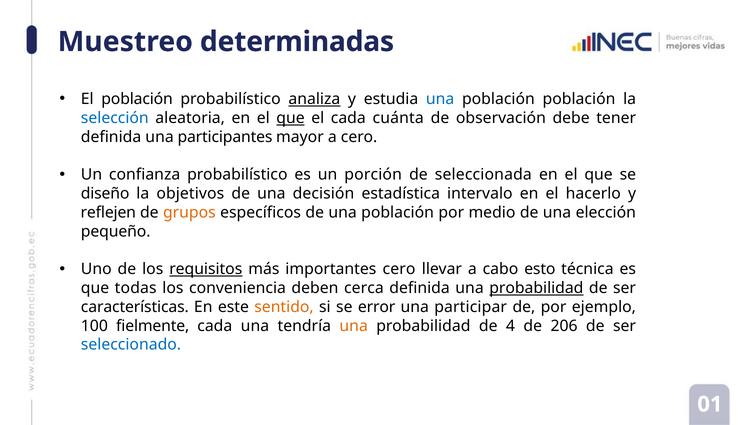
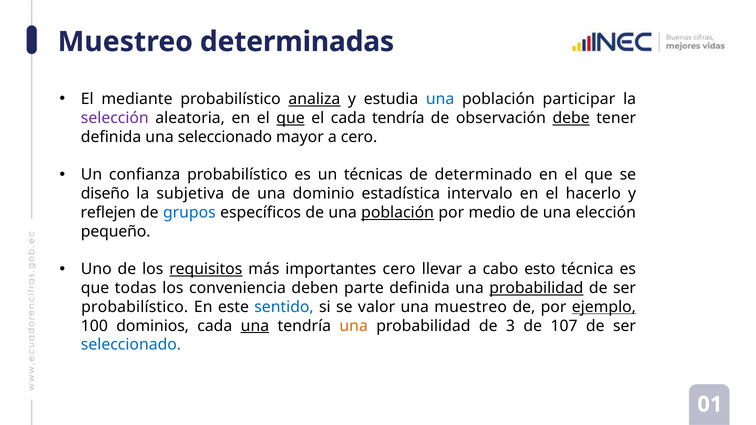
El población: población -> mediante
población población: población -> participar
selección colour: blue -> purple
cada cuánta: cuánta -> tendría
debe underline: none -> present
una participantes: participantes -> seleccionado
porción: porción -> técnicas
seleccionada: seleccionada -> determinado
objetivos: objetivos -> subjetiva
decisión: decisión -> dominio
grupos colour: orange -> blue
población at (398, 213) underline: none -> present
cerca: cerca -> parte
características at (135, 307): características -> probabilístico
sentido colour: orange -> blue
error: error -> valor
una participar: participar -> muestreo
ejemplo underline: none -> present
fielmente: fielmente -> dominios
una at (255, 326) underline: none -> present
4: 4 -> 3
206: 206 -> 107
